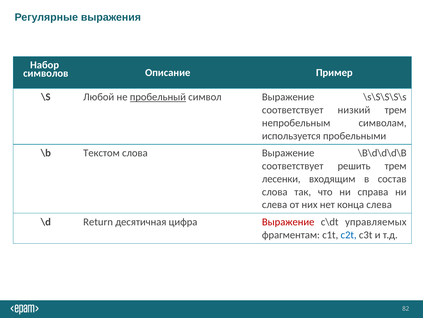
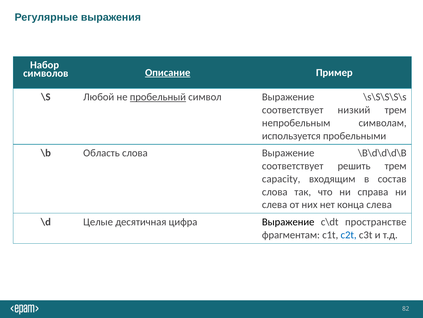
Описание underline: none -> present
Текстом: Текстом -> Область
лесенки: лесенки -> capacity
Return: Return -> Целые
Выражение at (288, 221) colour: red -> black
управляемых: управляемых -> пространстве
